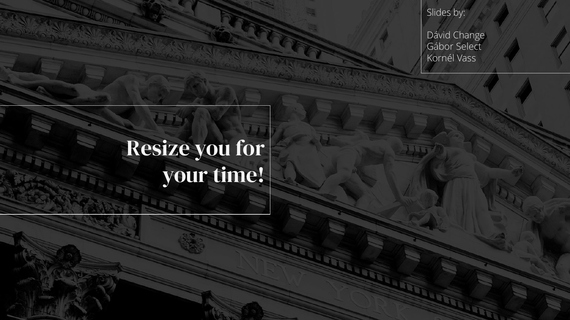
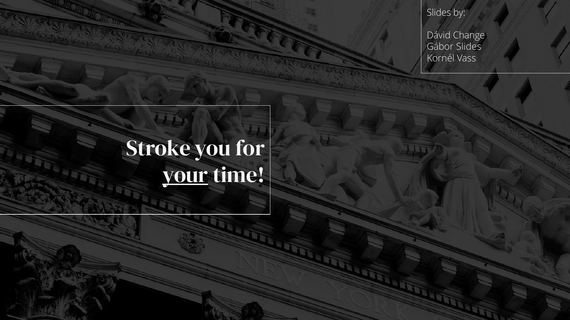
Gábor Select: Select -> Slides
Resize: Resize -> Stroke
your underline: none -> present
